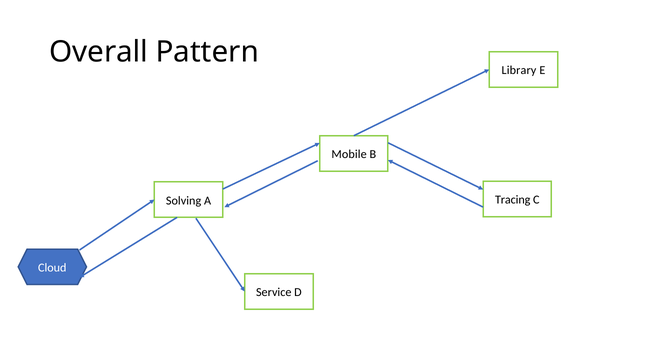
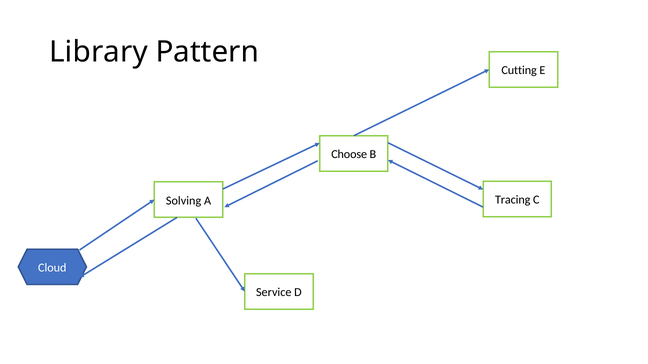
Overall: Overall -> Library
Library: Library -> Cutting
Mobile: Mobile -> Choose
